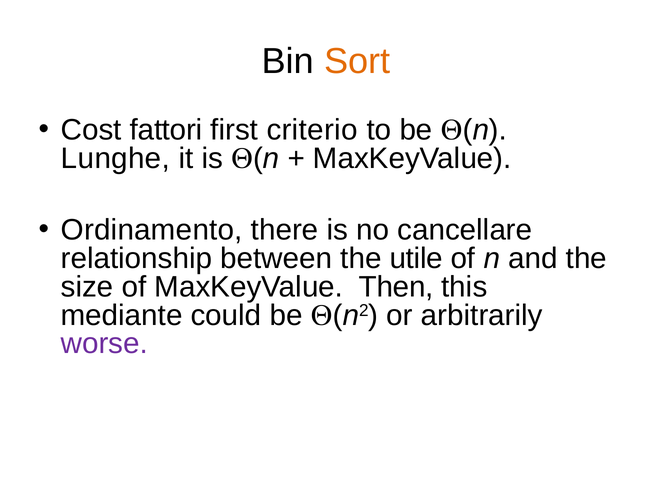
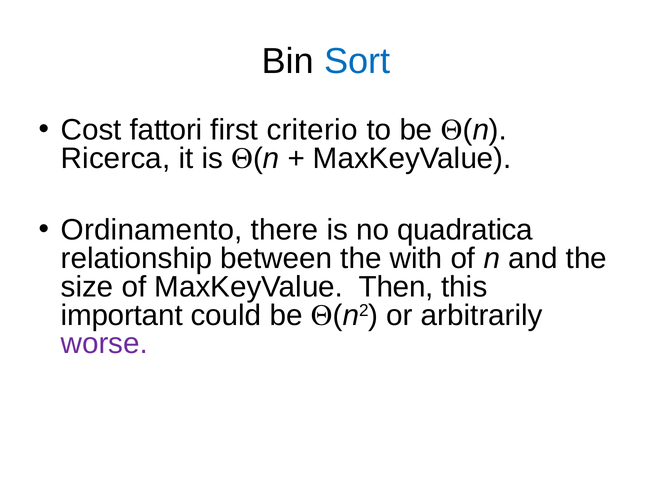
Sort colour: orange -> blue
Lunghe: Lunghe -> Ricerca
cancellare: cancellare -> quadratica
utile: utile -> with
mediante: mediante -> important
